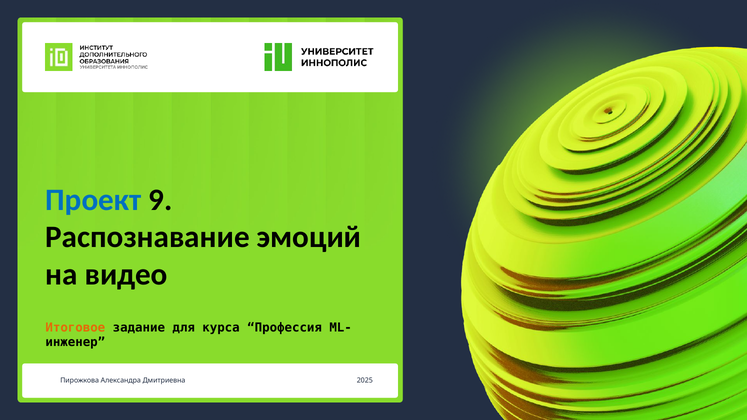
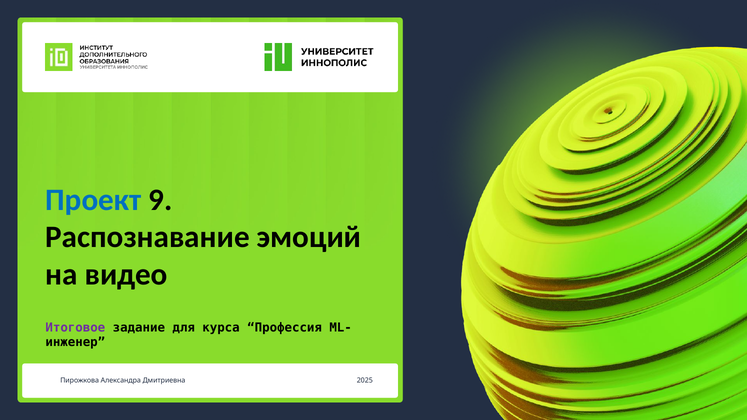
Итоговое colour: orange -> purple
